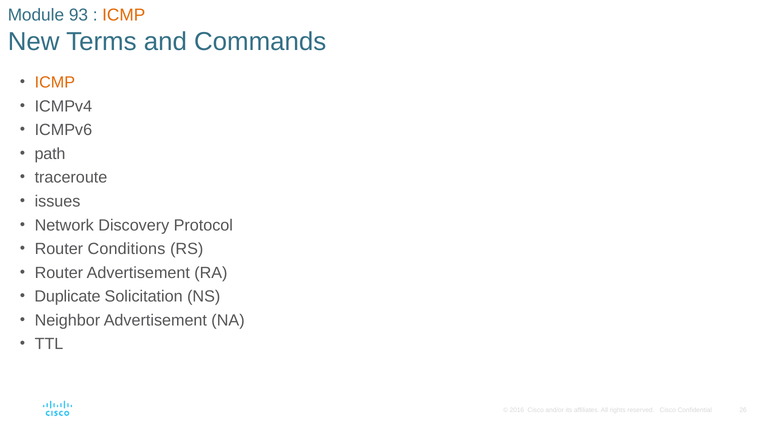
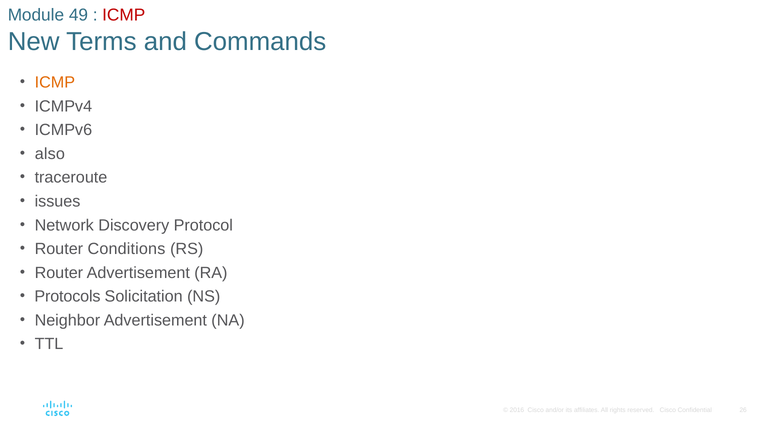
93: 93 -> 49
ICMP at (124, 15) colour: orange -> red
path: path -> also
Duplicate: Duplicate -> Protocols
